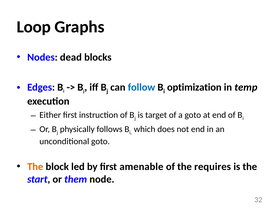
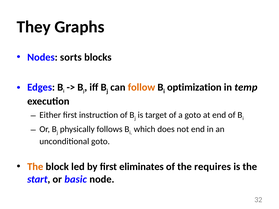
Loop: Loop -> They
dead: dead -> sorts
follow colour: blue -> orange
amenable: amenable -> eliminates
them: them -> basic
